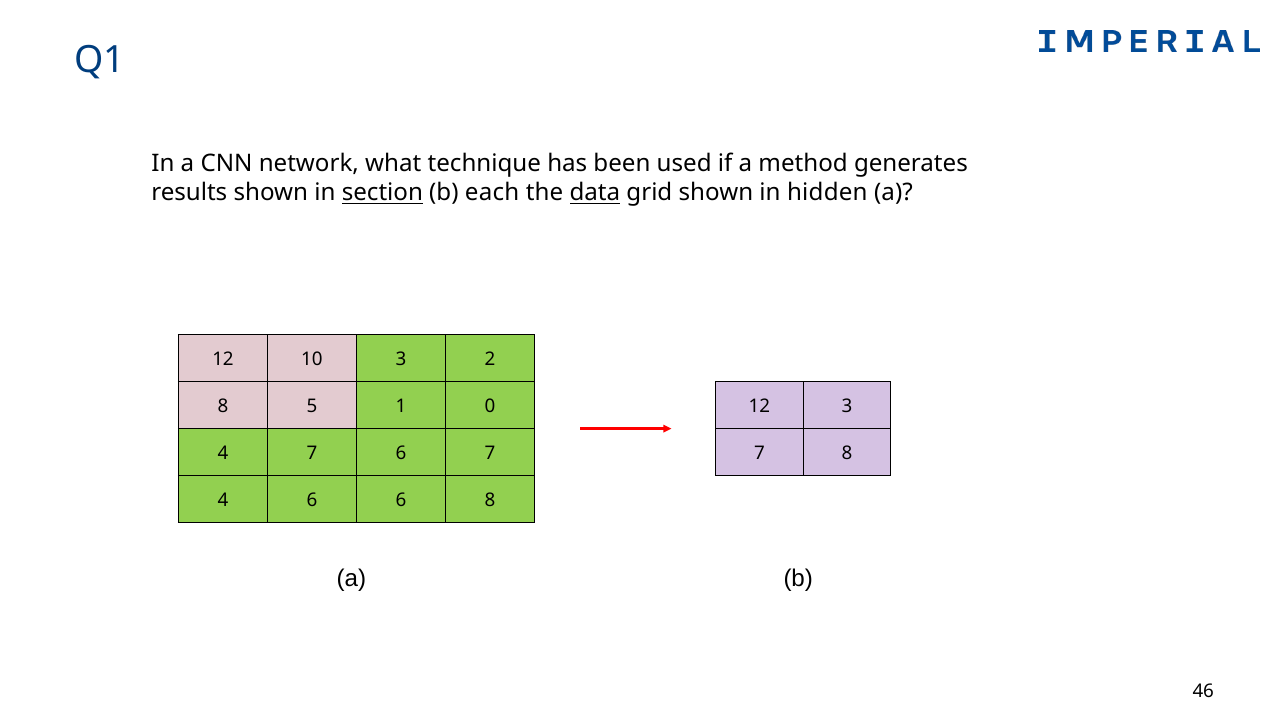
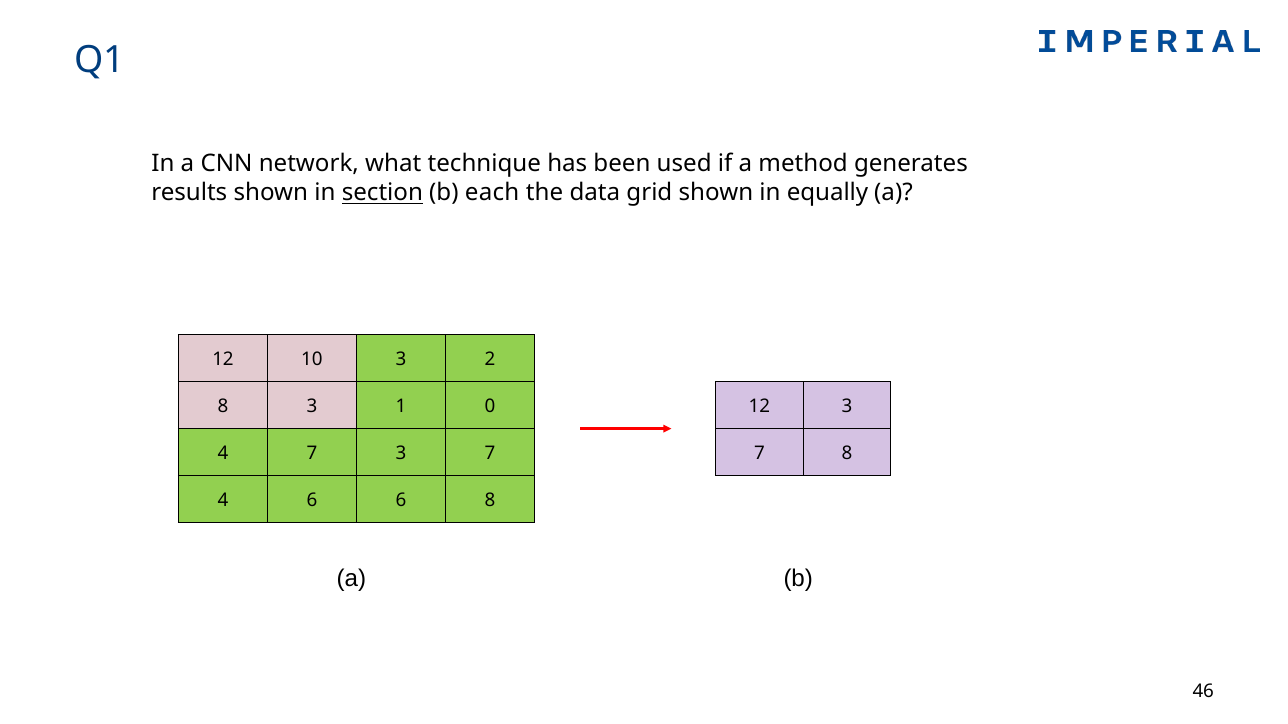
data underline: present -> none
hidden: hidden -> equally
8 5: 5 -> 3
7 6: 6 -> 3
